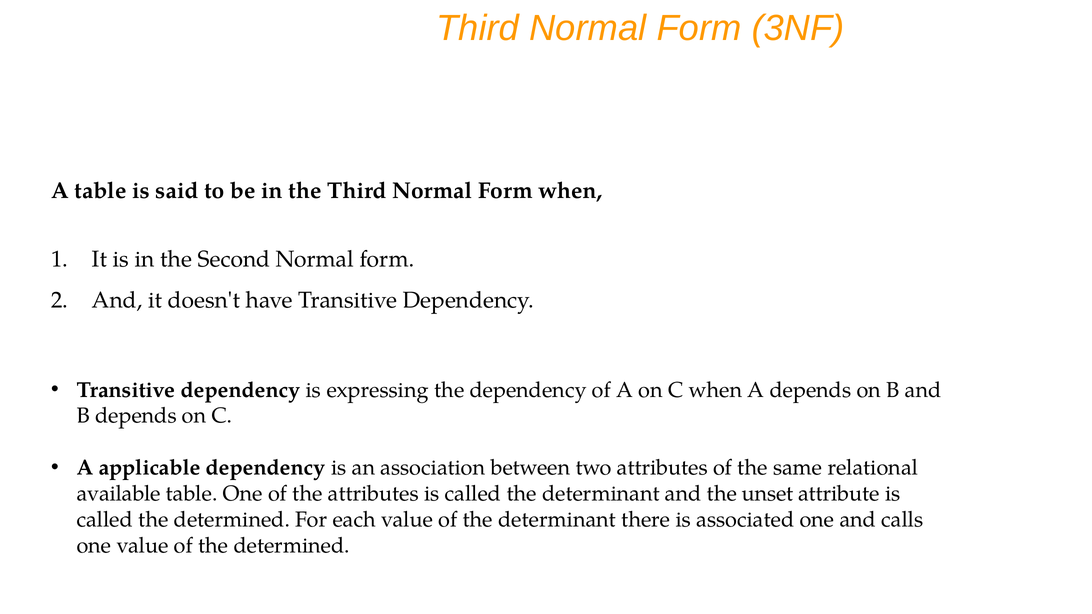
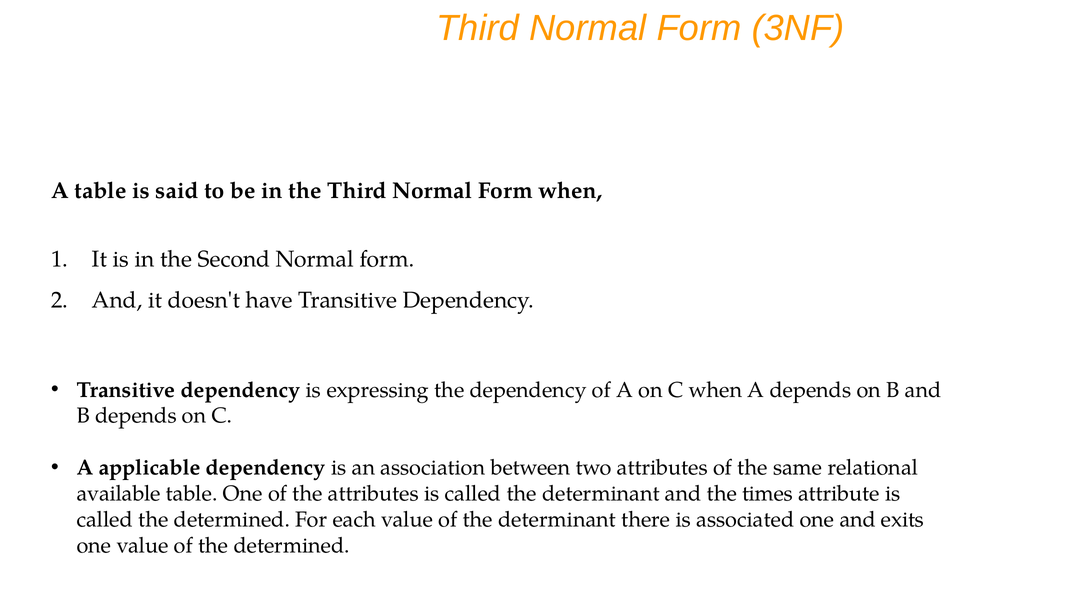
unset: unset -> times
calls: calls -> exits
